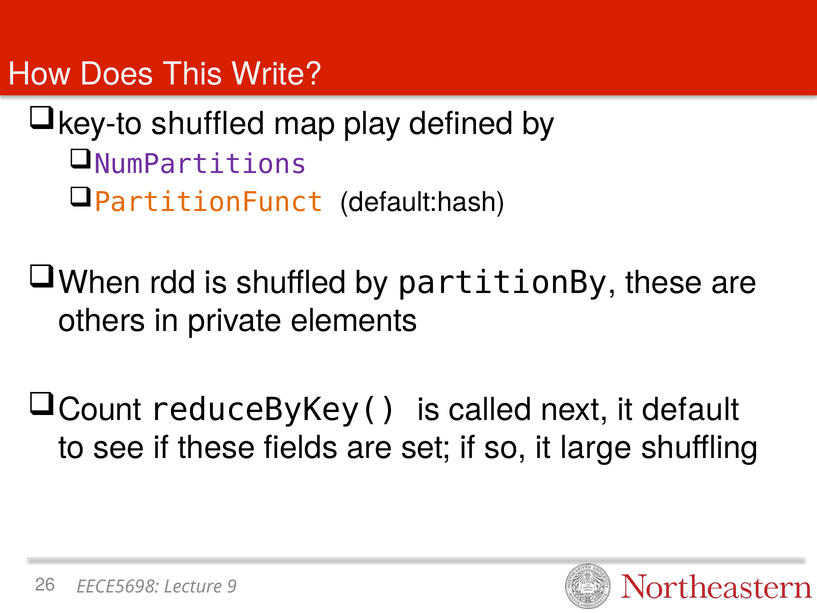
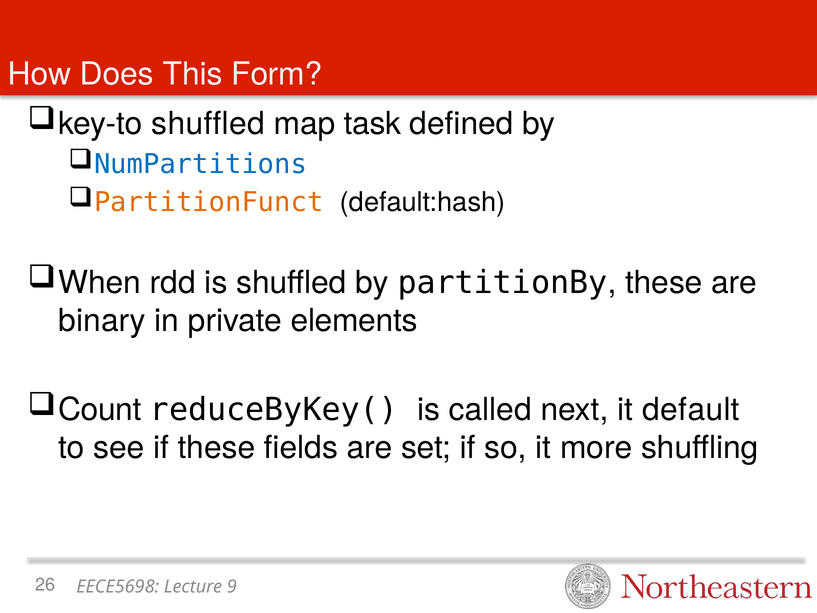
Write: Write -> Form
play: play -> task
NumPartitions colour: purple -> blue
others: others -> binary
large: large -> more
